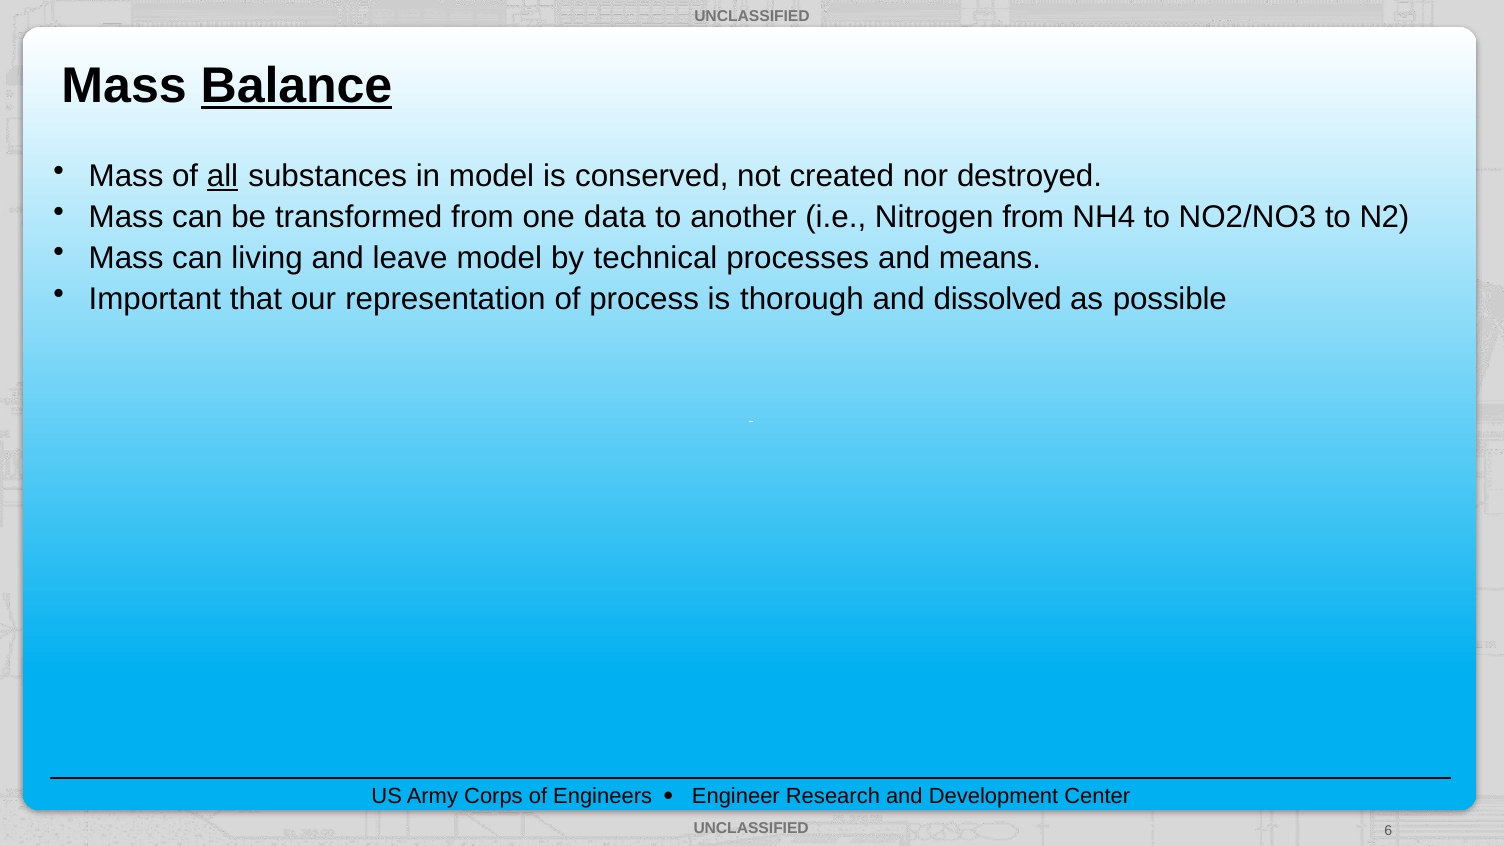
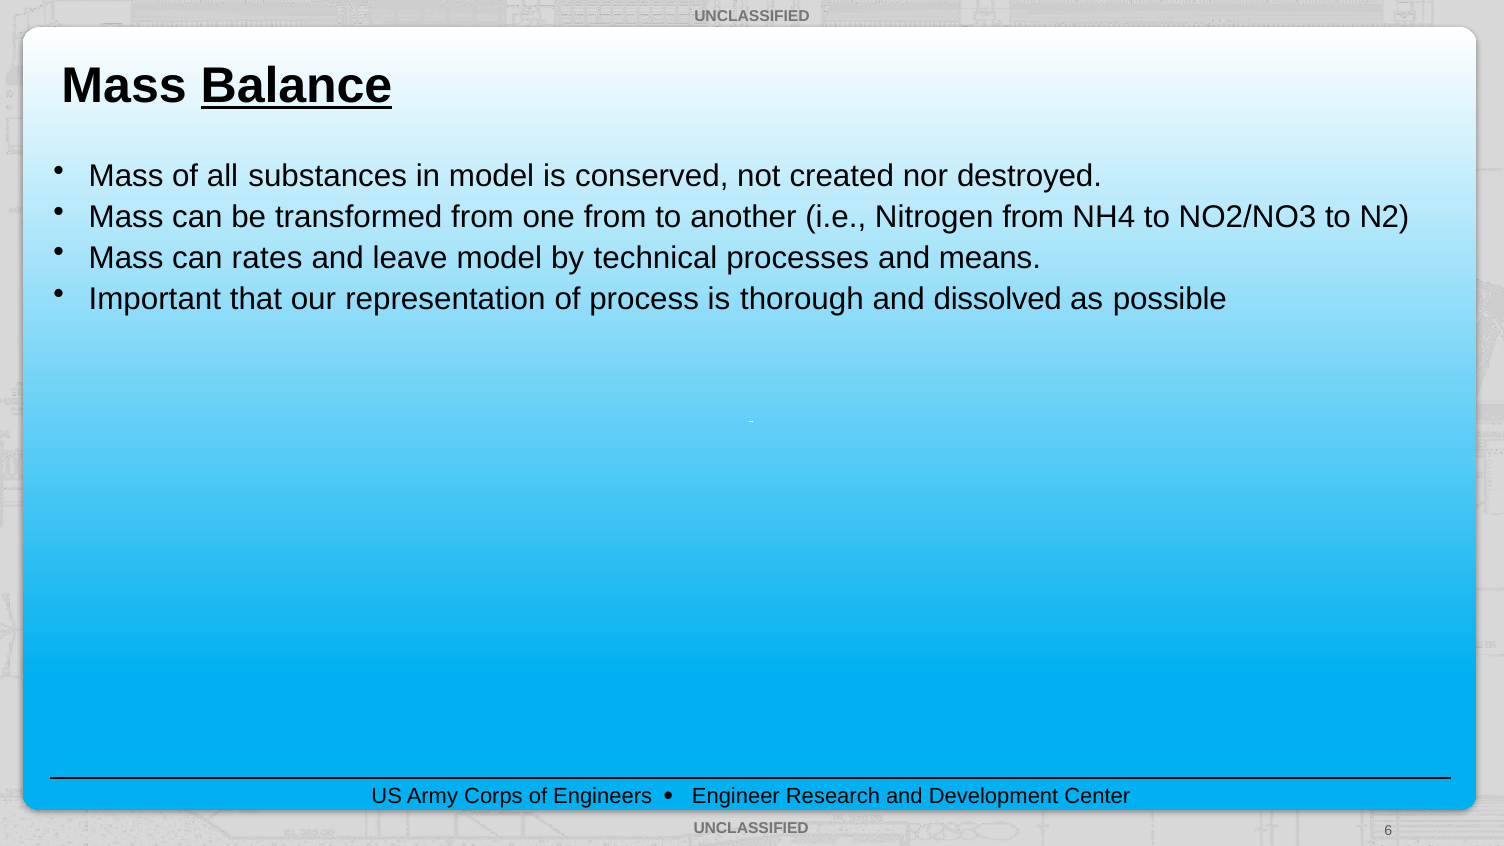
all underline: present -> none
one data: data -> from
living: living -> rates
